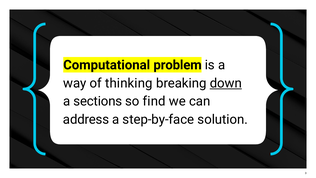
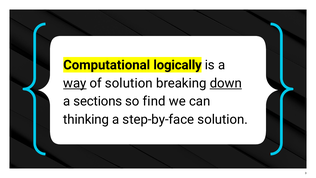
problem: problem -> logically
way underline: none -> present
of thinking: thinking -> solution
address: address -> thinking
